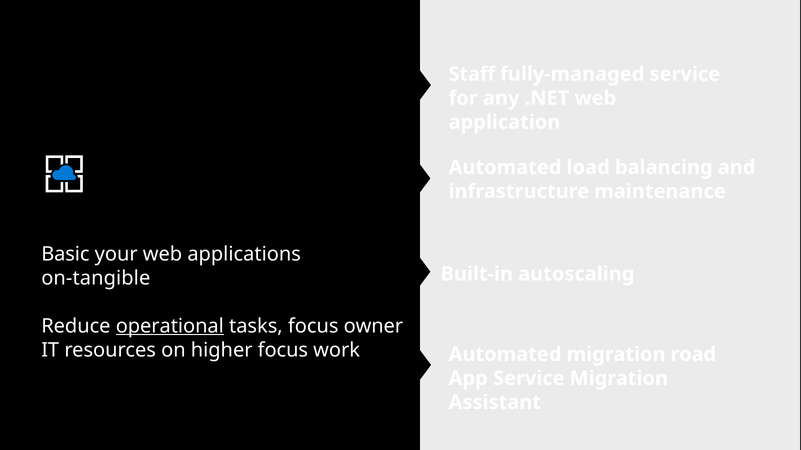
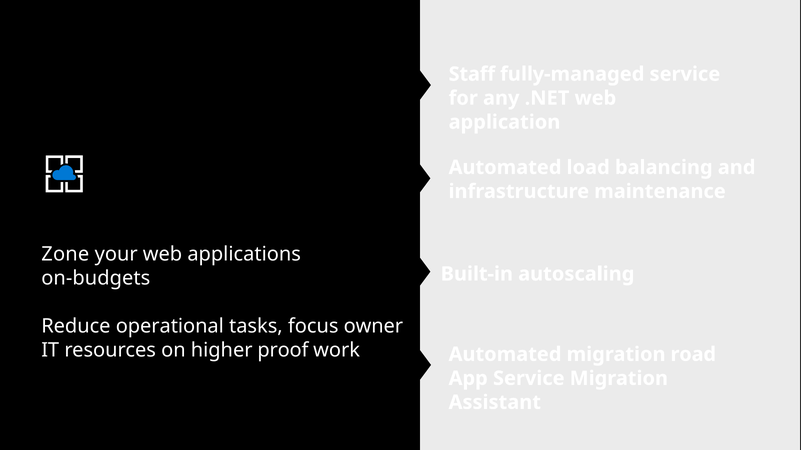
Basic: Basic -> Zone
on-tangible: on-tangible -> on-budgets
operational underline: present -> none
higher focus: focus -> proof
